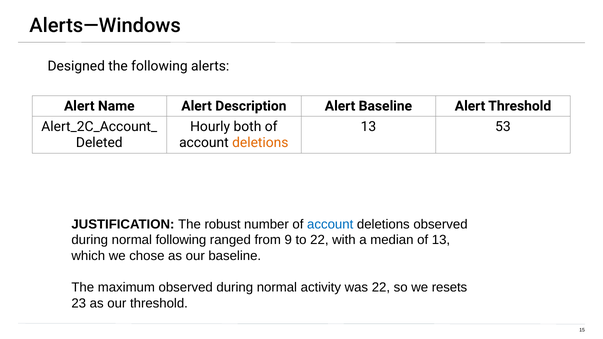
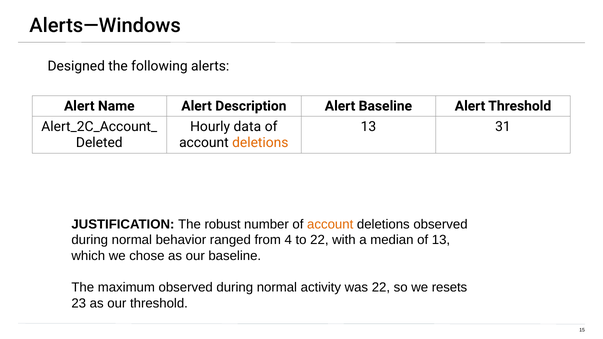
both: both -> data
53: 53 -> 31
account at (330, 224) colour: blue -> orange
normal following: following -> behavior
9: 9 -> 4
